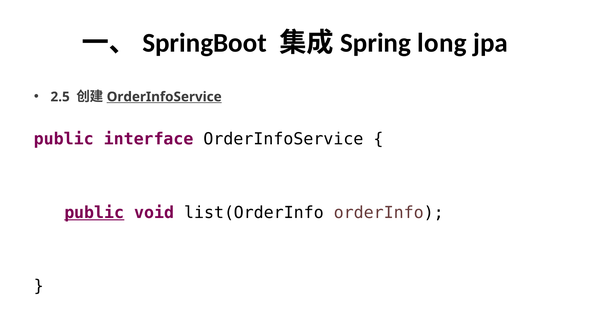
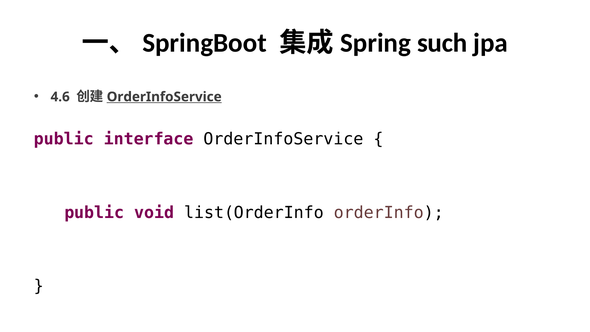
long: long -> such
2.5: 2.5 -> 4.6
public at (94, 212) underline: present -> none
